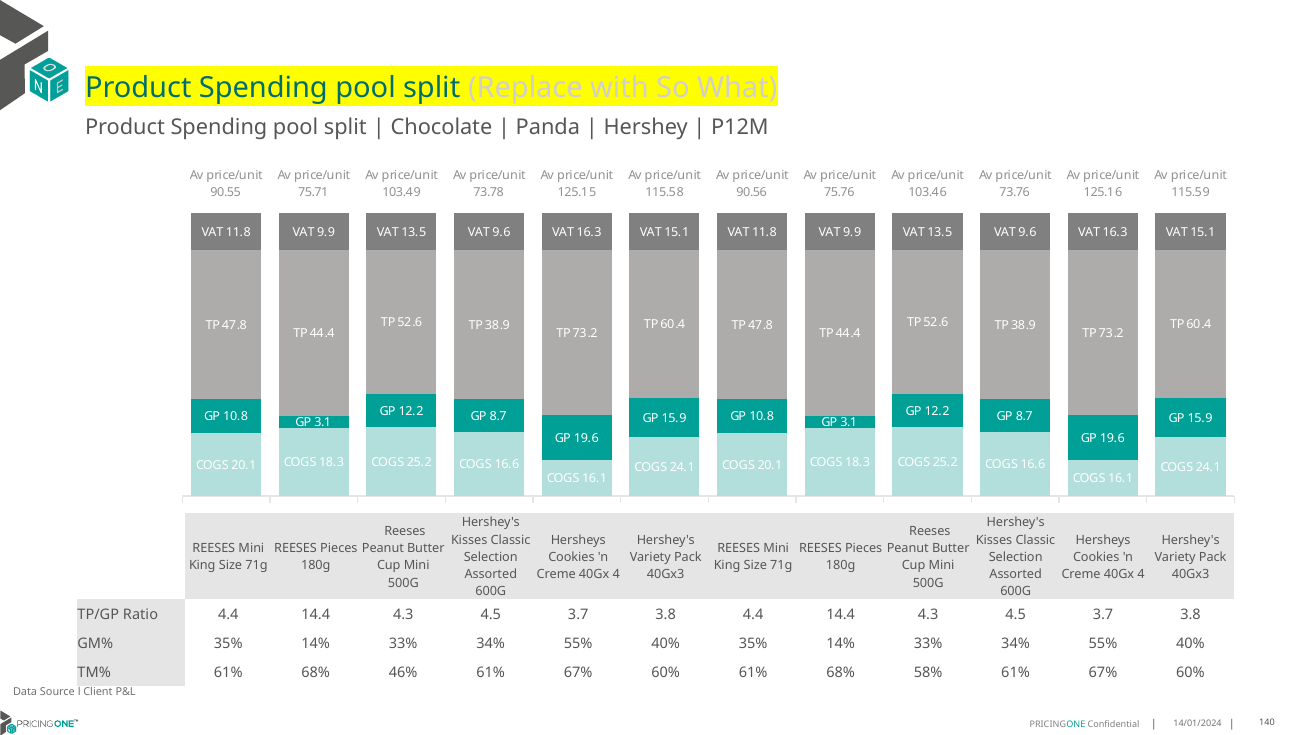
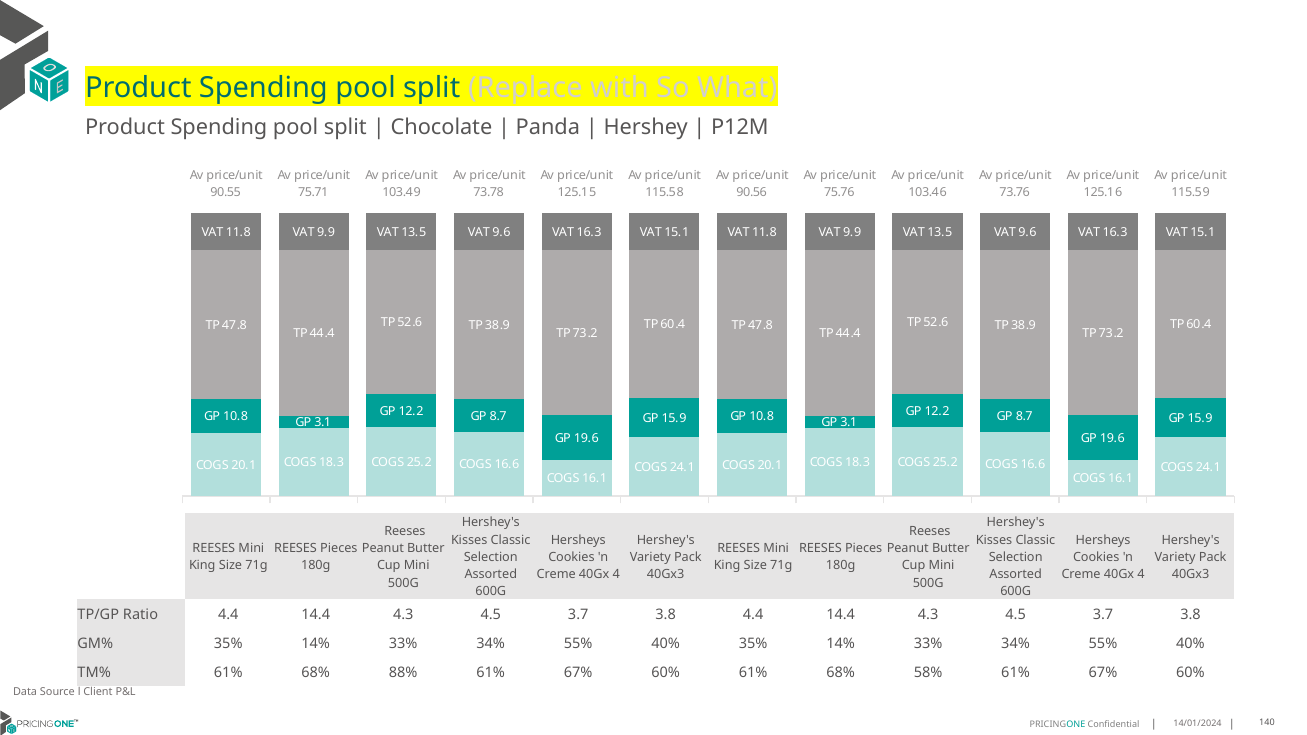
46%: 46% -> 88%
